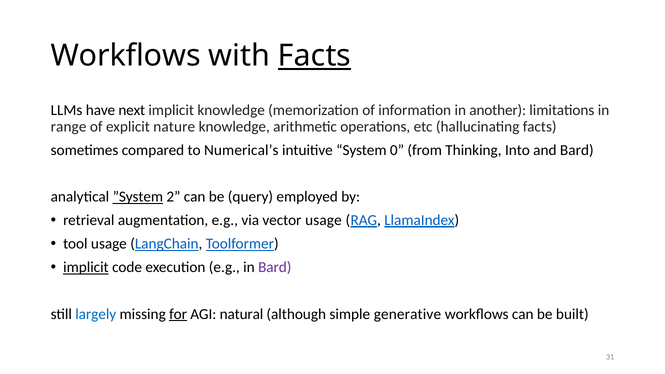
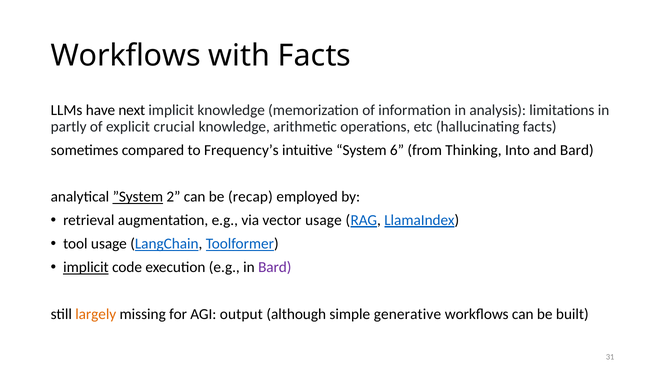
Facts at (315, 56) underline: present -> none
another: another -> analysis
range: range -> partly
nature: nature -> crucial
Numerical’s: Numerical’s -> Frequency’s
0: 0 -> 6
query: query -> recap
largely colour: blue -> orange
for underline: present -> none
natural: natural -> output
